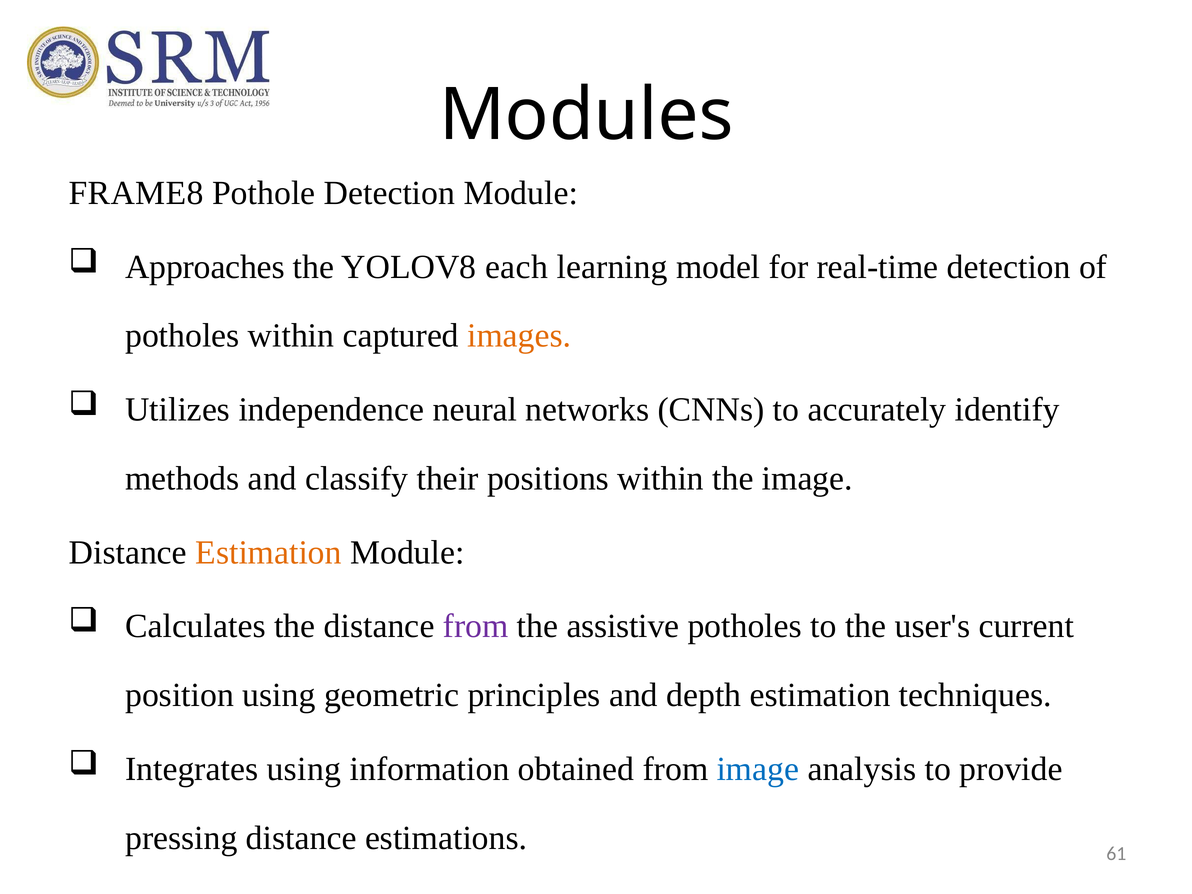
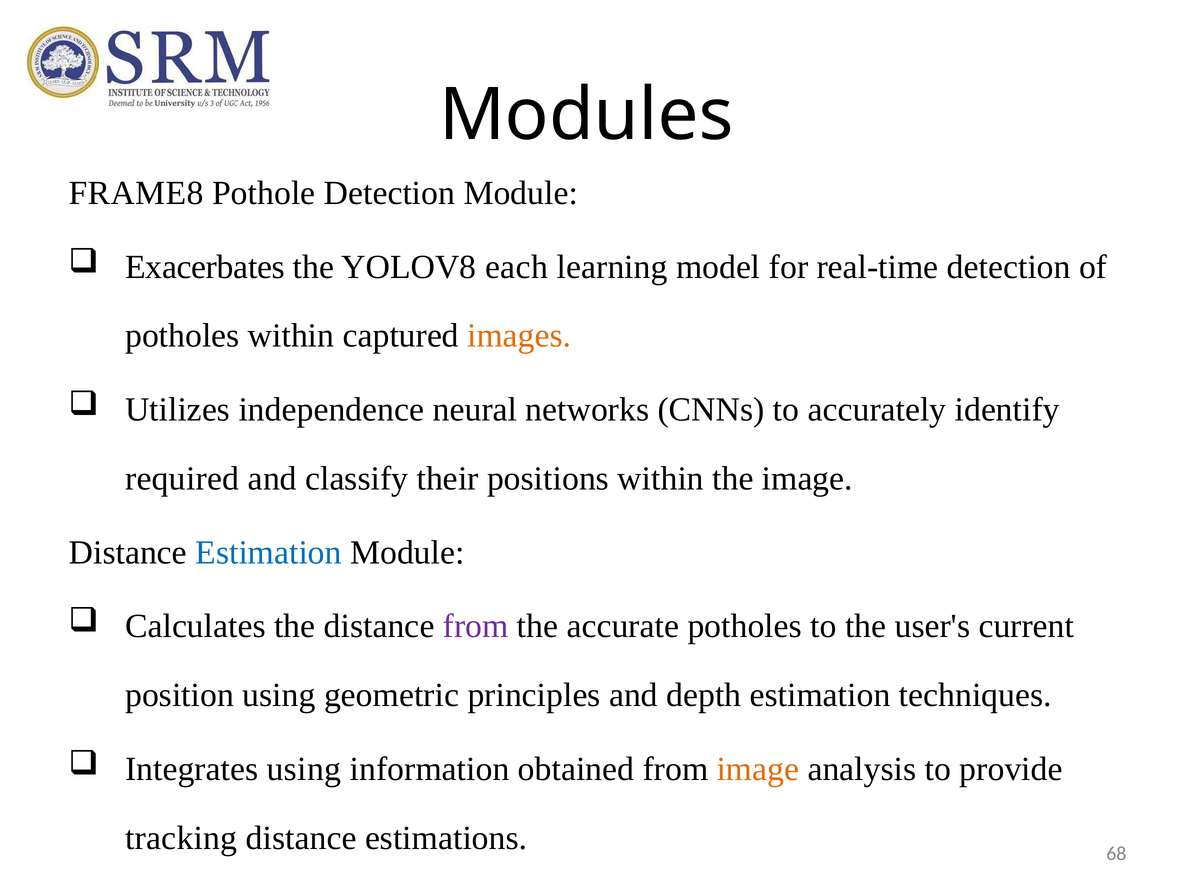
Approaches: Approaches -> Exacerbates
methods: methods -> required
Estimation at (269, 552) colour: orange -> blue
assistive: assistive -> accurate
image at (758, 769) colour: blue -> orange
pressing: pressing -> tracking
61: 61 -> 68
